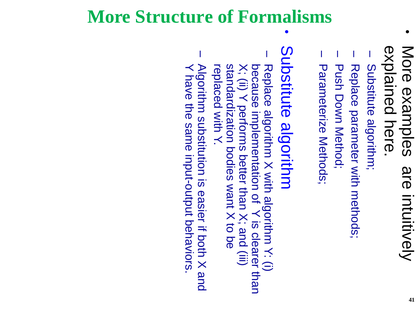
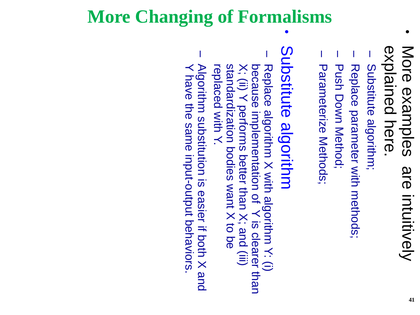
Structure: Structure -> Changing
